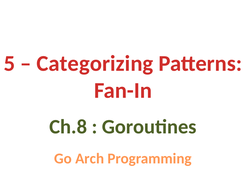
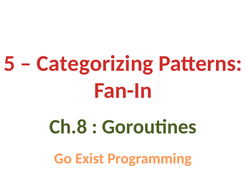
Arch: Arch -> Exist
